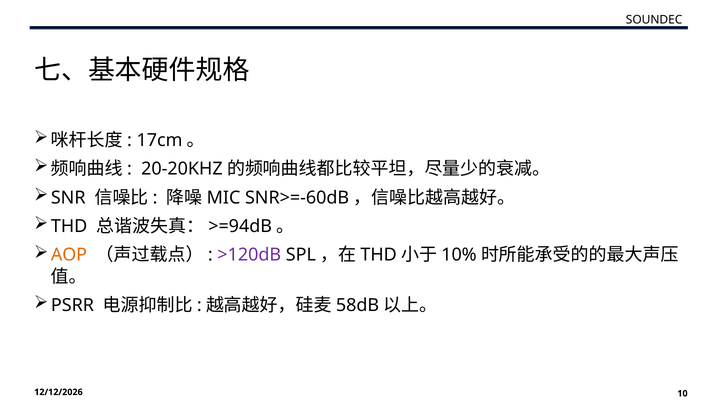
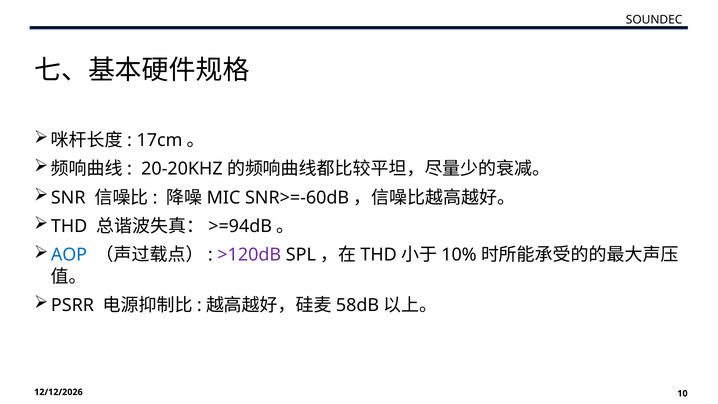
AOP colour: orange -> blue
